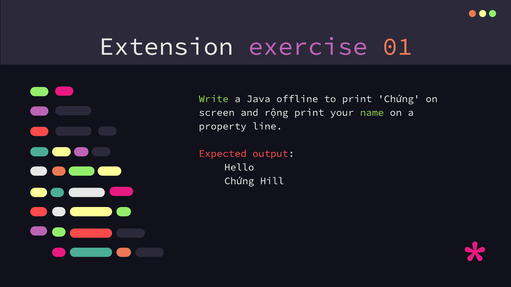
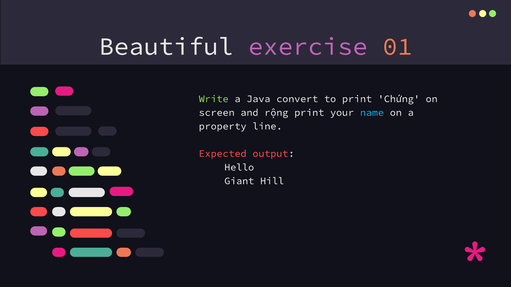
Extension: Extension -> Beautiful
offline: offline -> convert
name colour: light green -> light blue
Chứng at (239, 181): Chứng -> Giant
